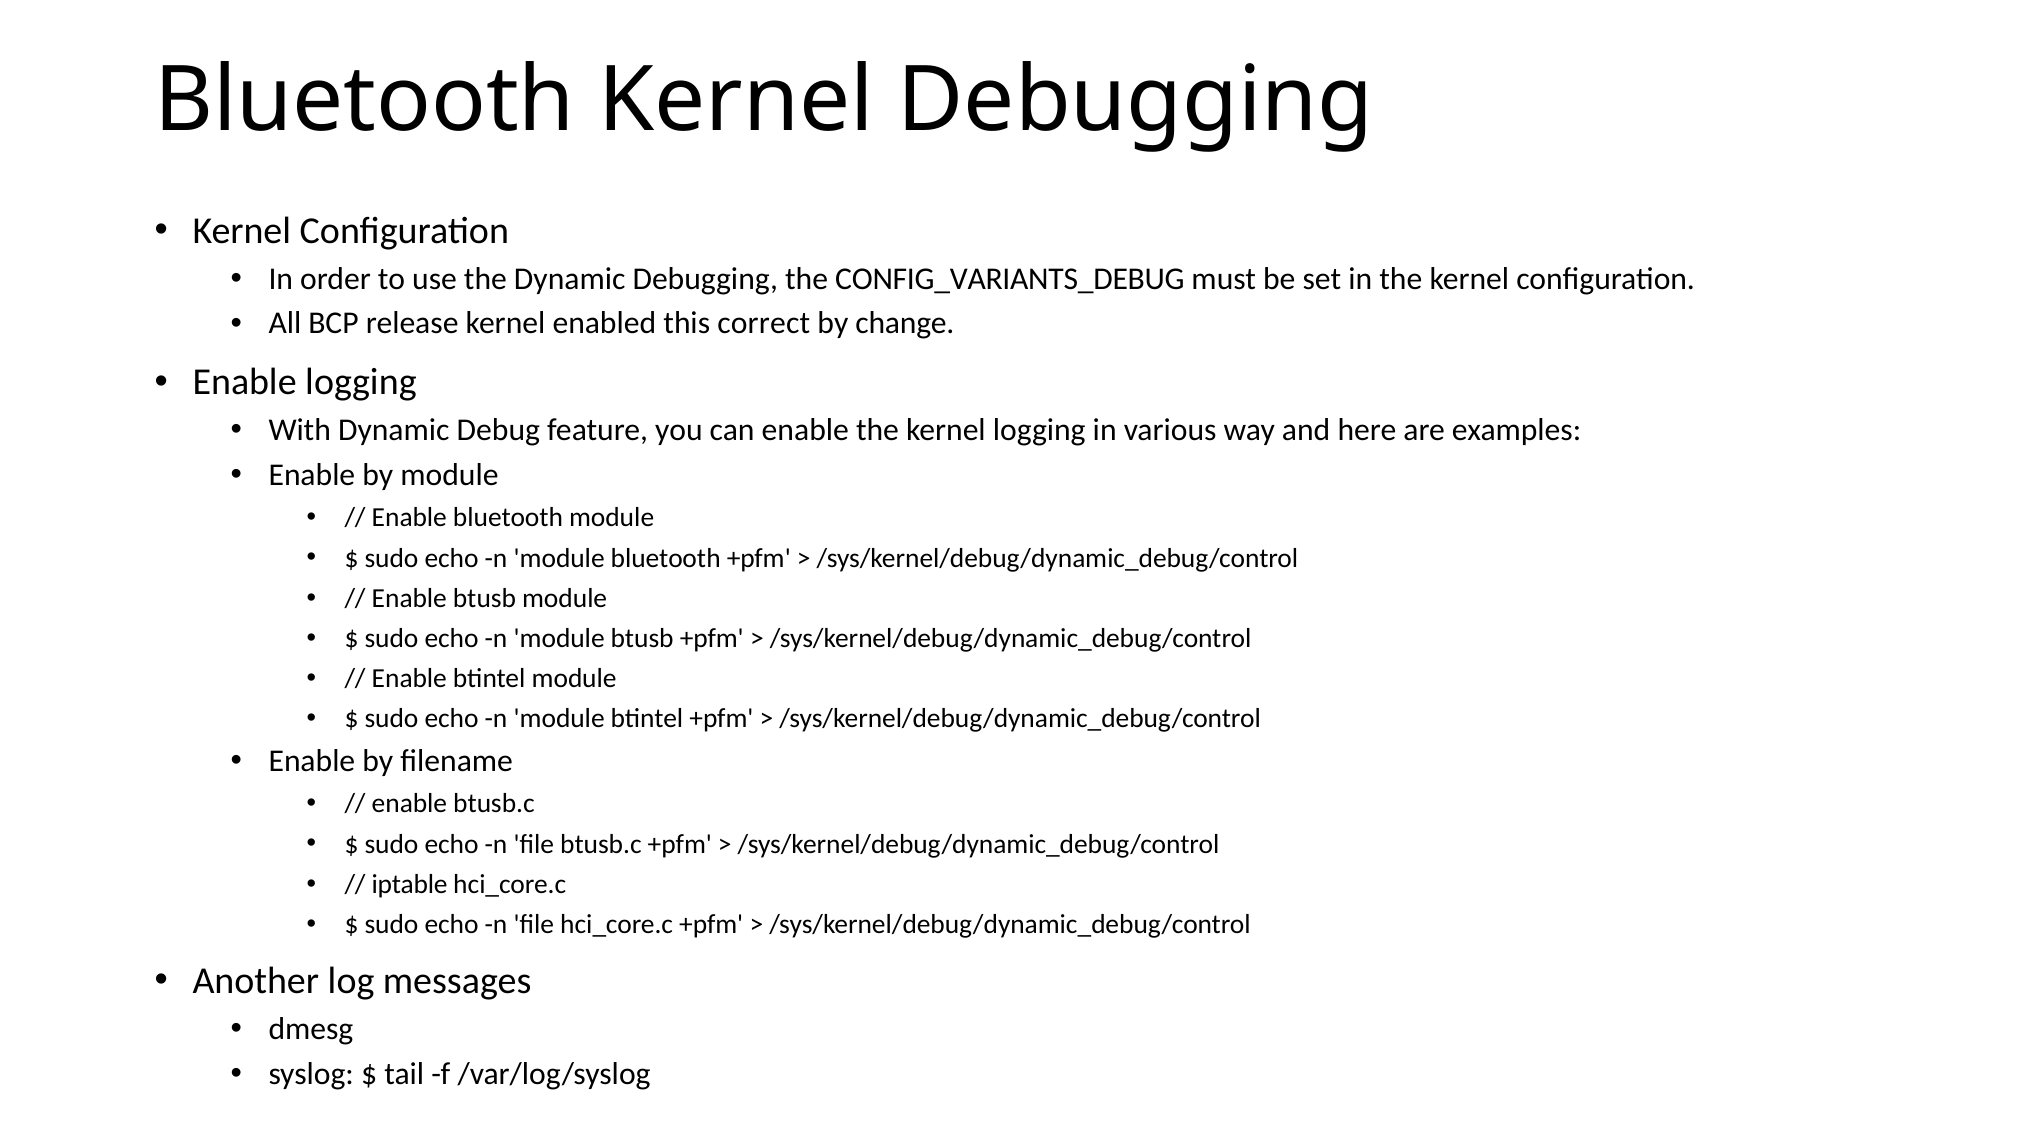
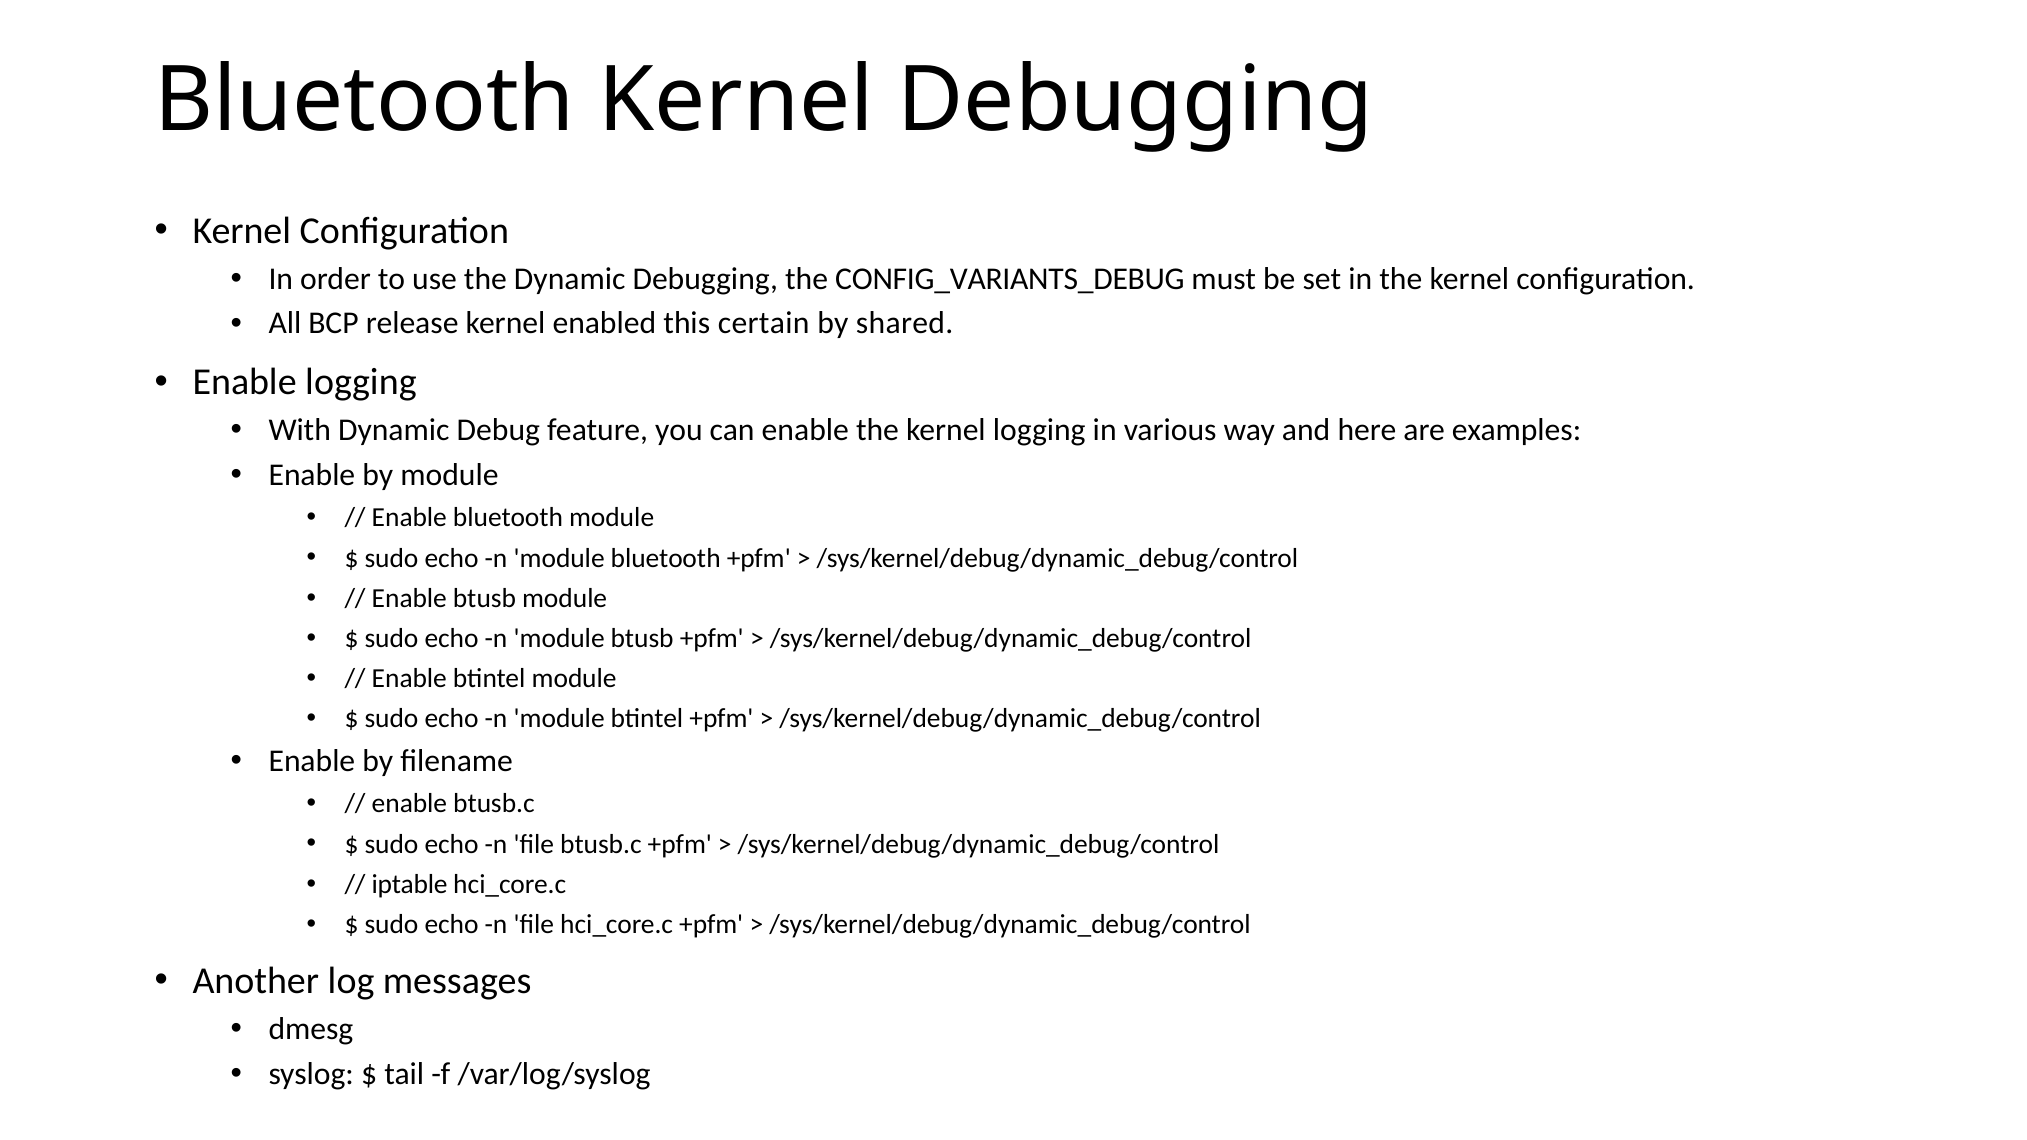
correct: correct -> certain
change: change -> shared
